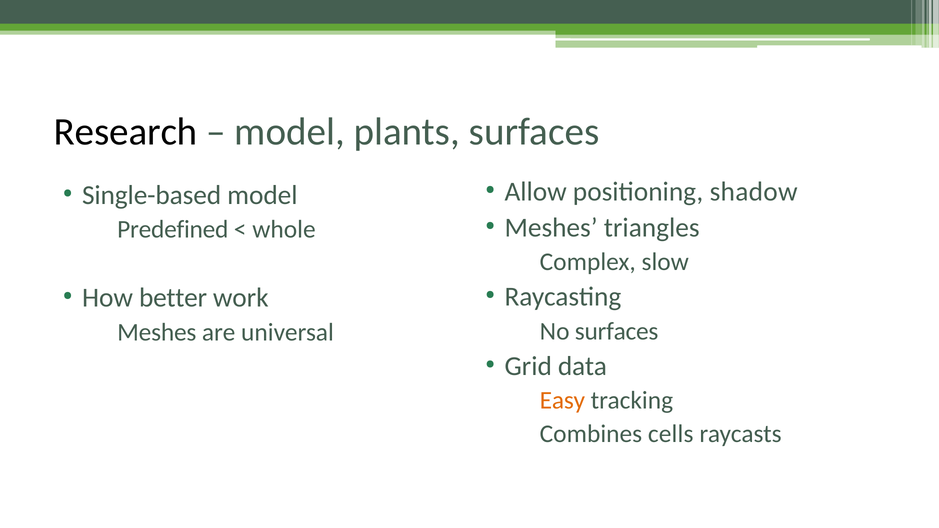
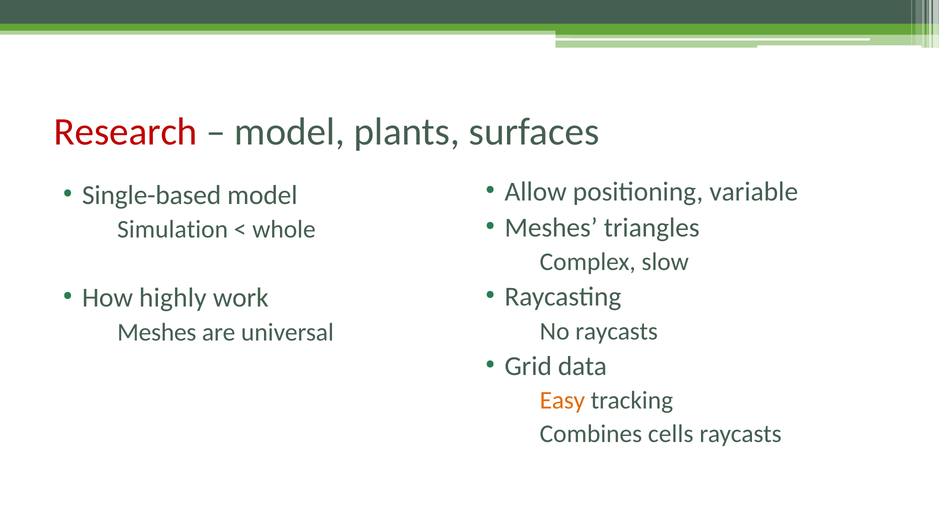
Research colour: black -> red
shadow: shadow -> variable
Predefined: Predefined -> Simulation
better: better -> highly
No surfaces: surfaces -> raycasts
